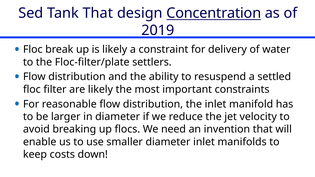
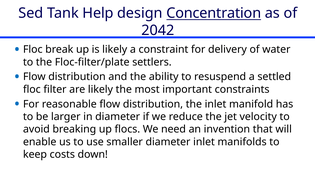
Tank That: That -> Help
2019: 2019 -> 2042
